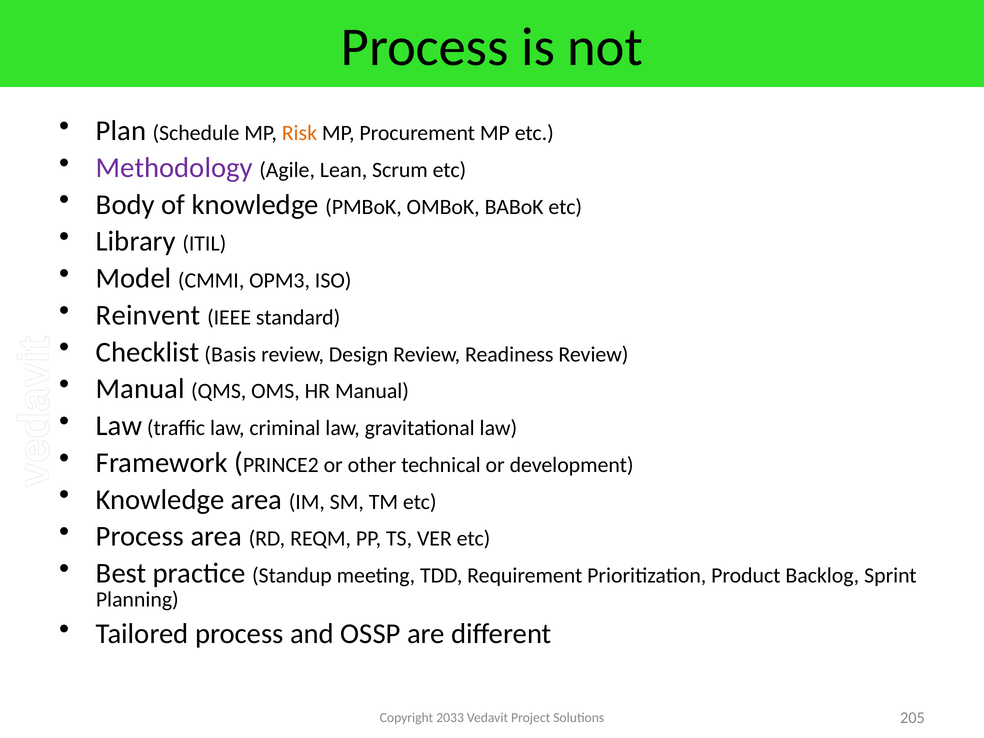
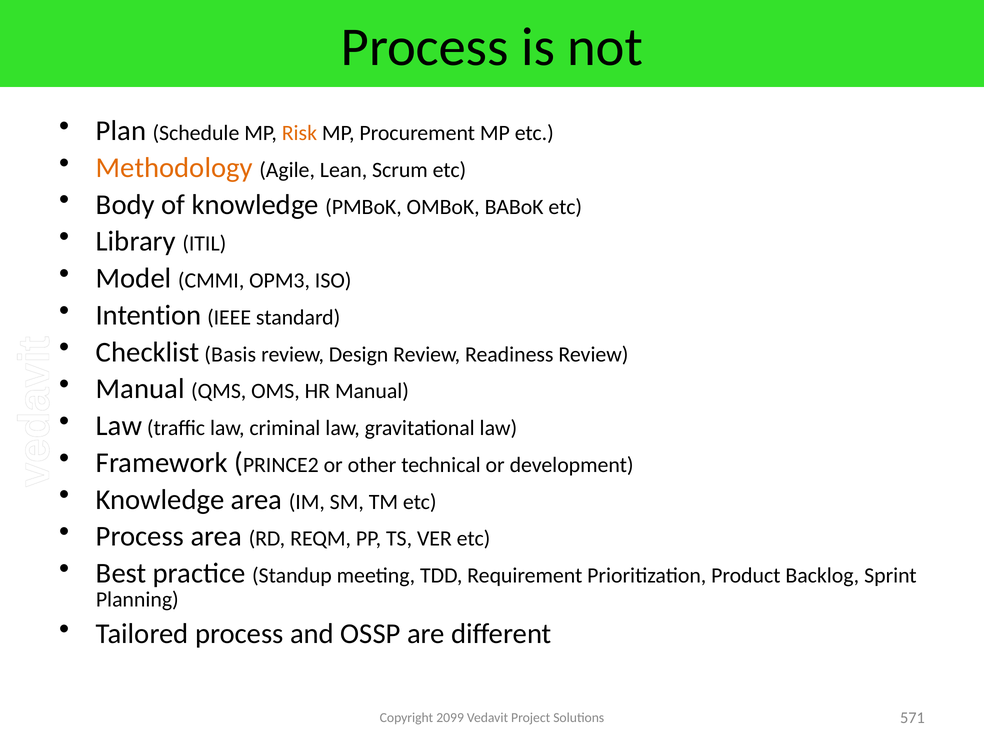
Methodology colour: purple -> orange
Reinvent: Reinvent -> Intention
2033: 2033 -> 2099
205: 205 -> 571
